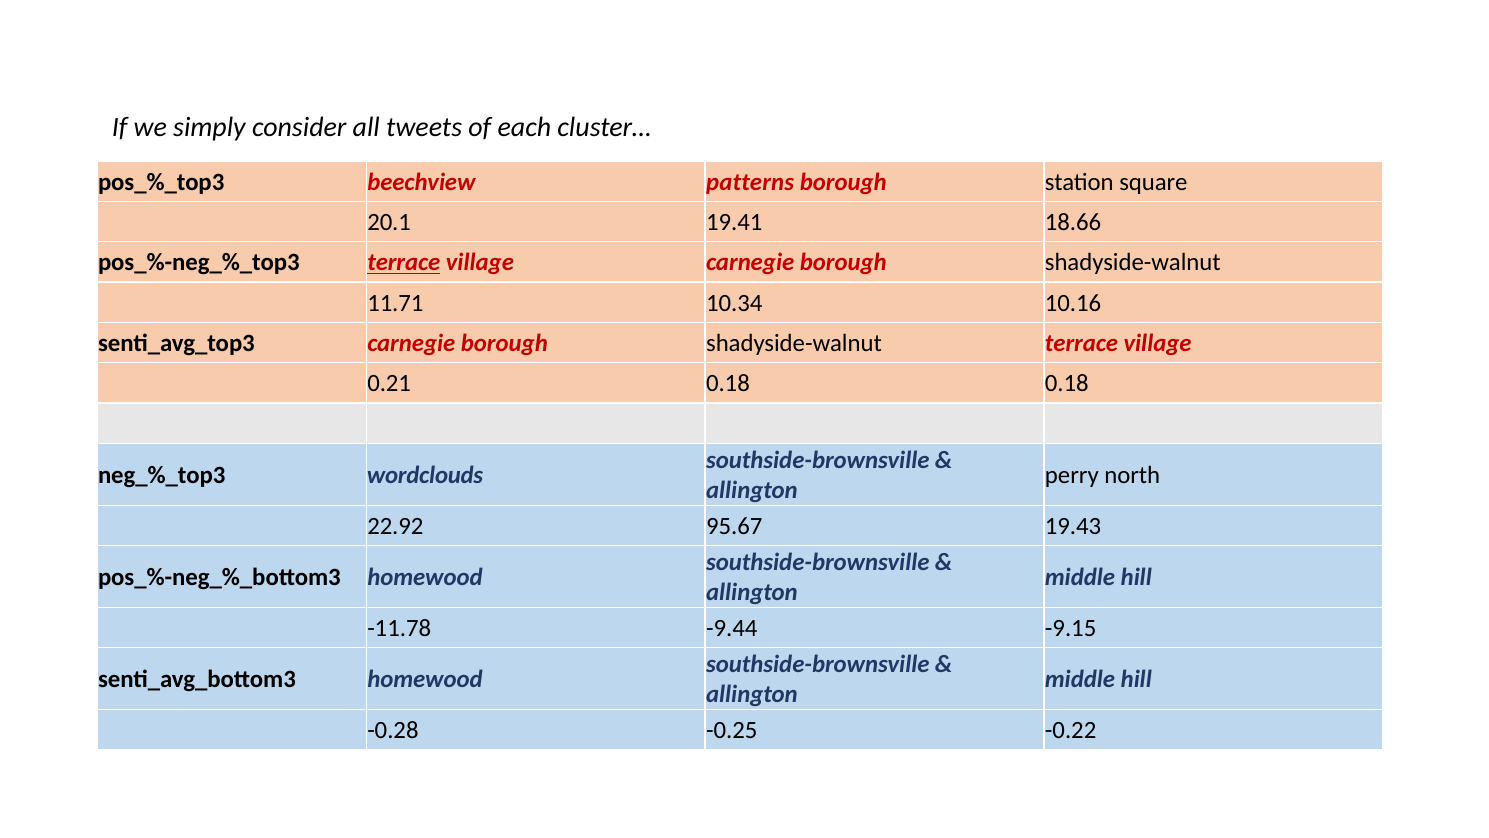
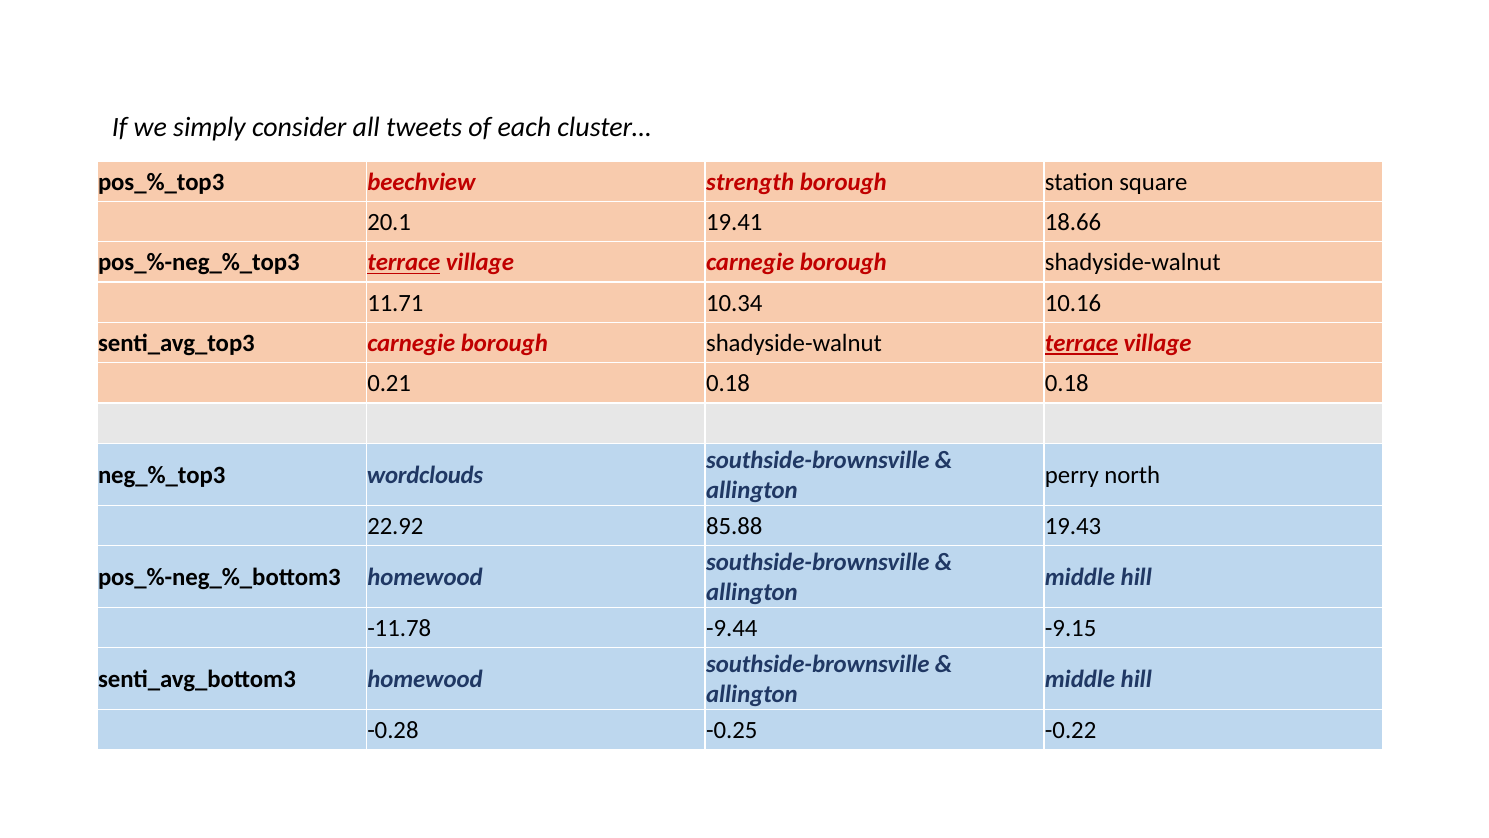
patterns: patterns -> strength
terrace at (1082, 343) underline: none -> present
95.67: 95.67 -> 85.88
